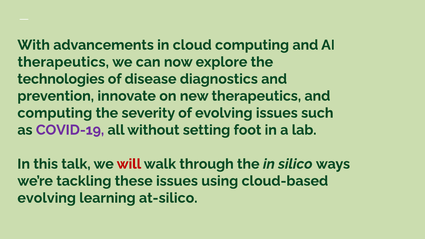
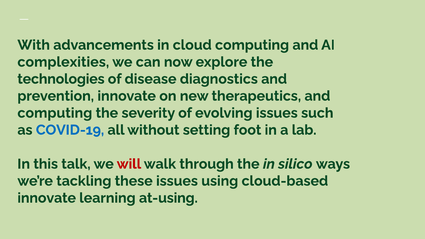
therapeutics at (63, 62): therapeutics -> complexities
COVID-19 colour: purple -> blue
evolving at (47, 198): evolving -> innovate
at-silico: at-silico -> at-using
